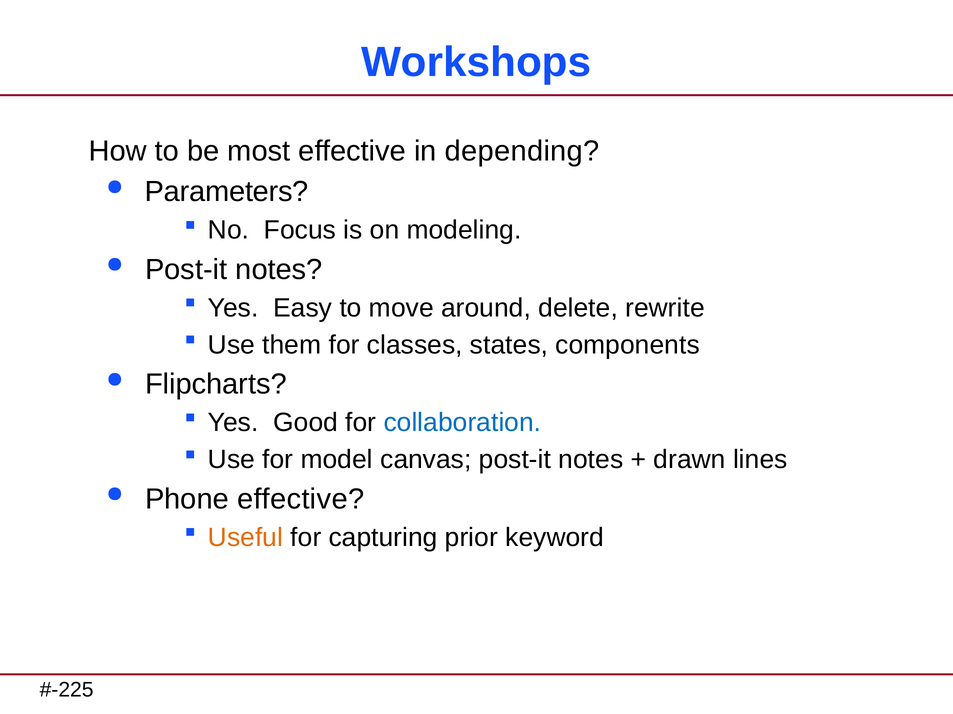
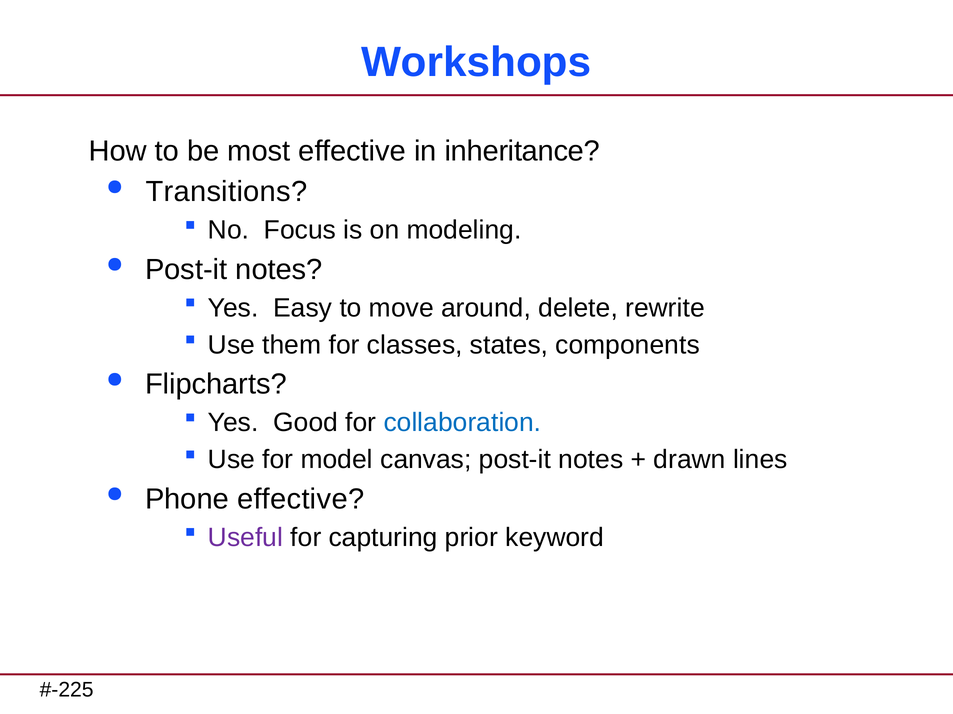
depending: depending -> inheritance
Parameters: Parameters -> Transitions
Useful colour: orange -> purple
